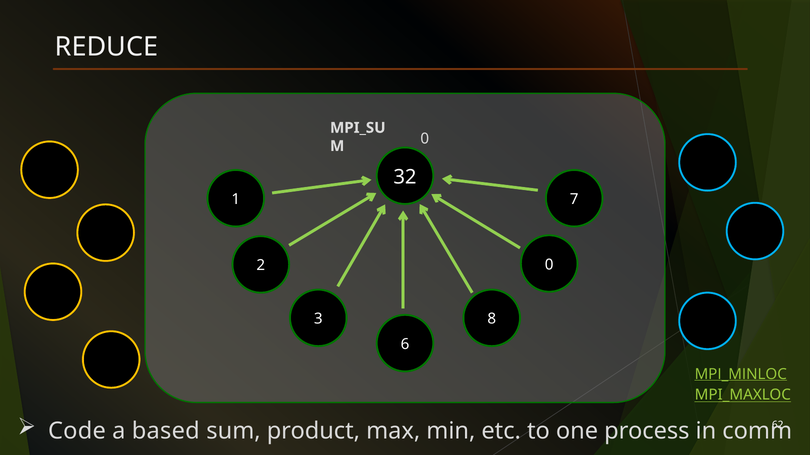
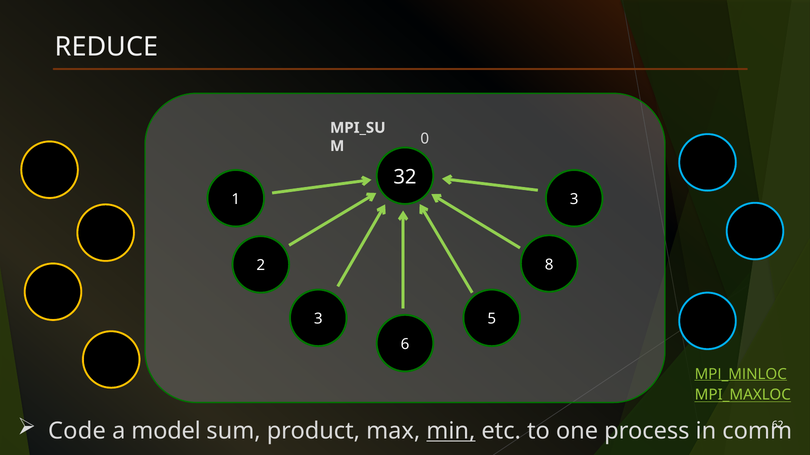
1 7: 7 -> 3
2 0: 0 -> 8
8: 8 -> 5
based: based -> model
min underline: none -> present
